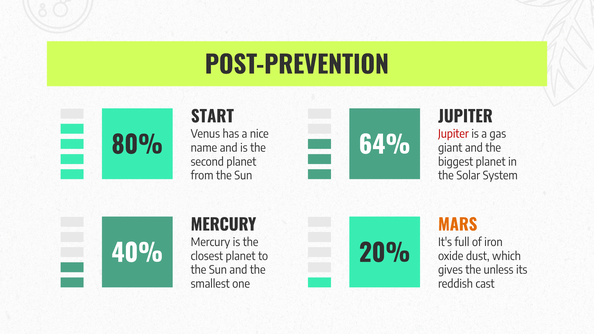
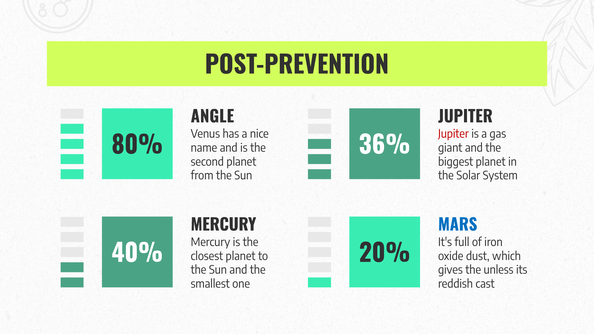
START: START -> ANGLE
64%: 64% -> 36%
MARS colour: orange -> blue
